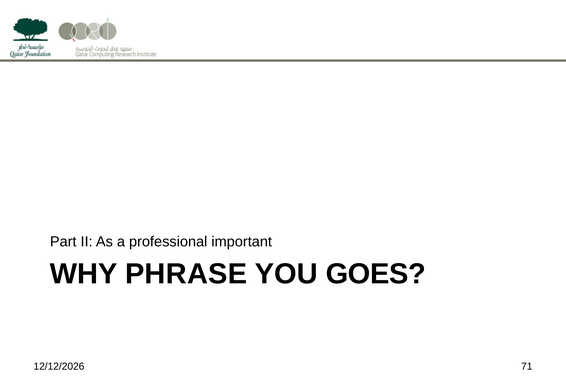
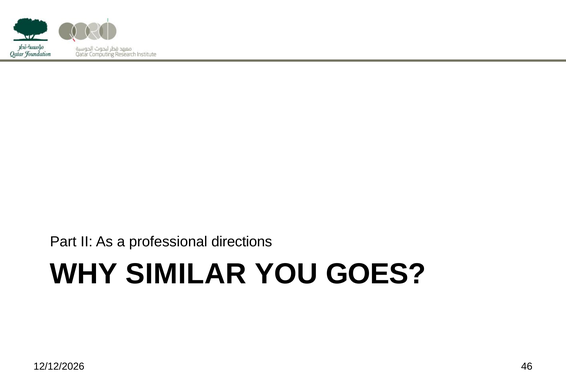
important: important -> directions
PHRASE: PHRASE -> SIMILAR
71: 71 -> 46
